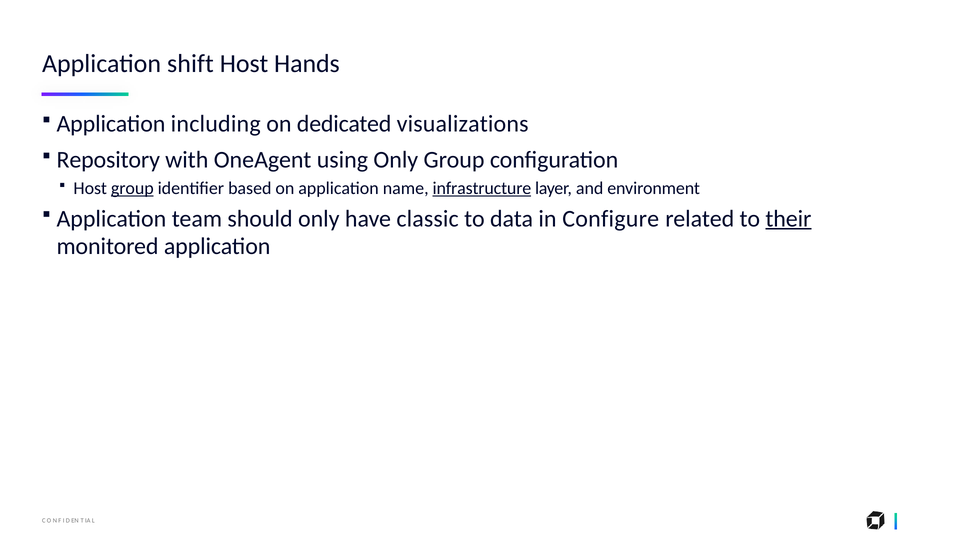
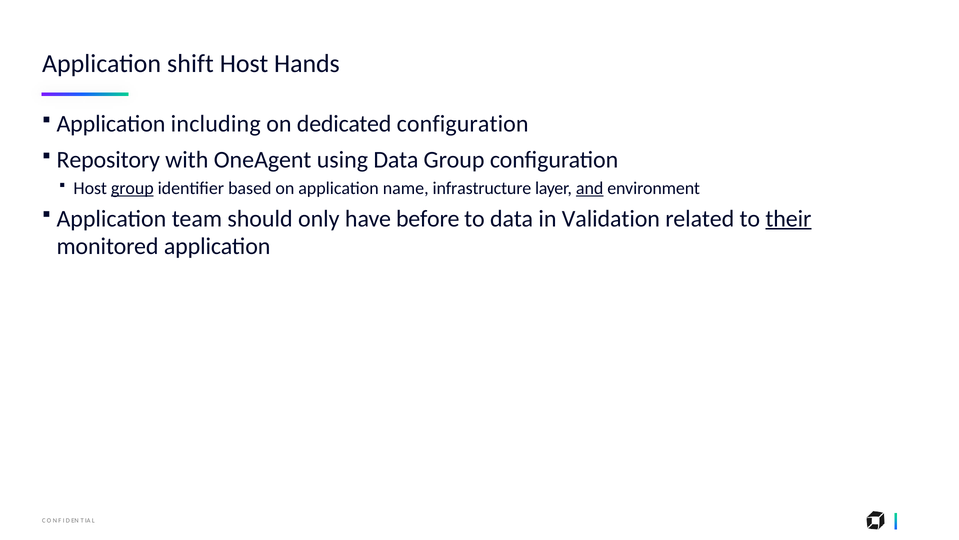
dedicated visualizations: visualizations -> configuration
using Only: Only -> Data
infrastructure underline: present -> none
and underline: none -> present
classic: classic -> before
Configure: Configure -> Validation
